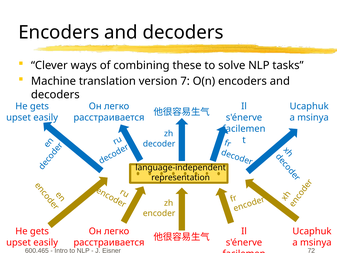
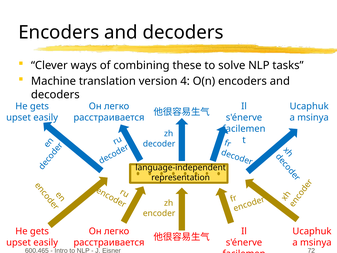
7: 7 -> 4
